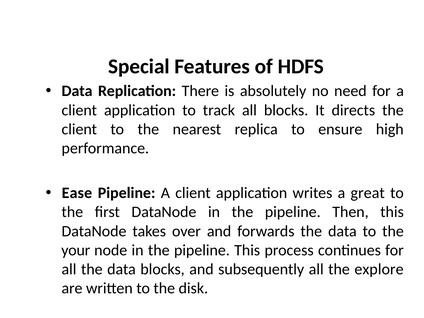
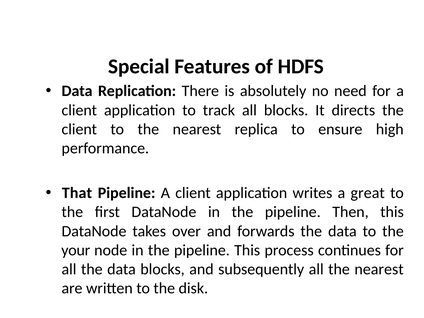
Ease: Ease -> That
all the explore: explore -> nearest
